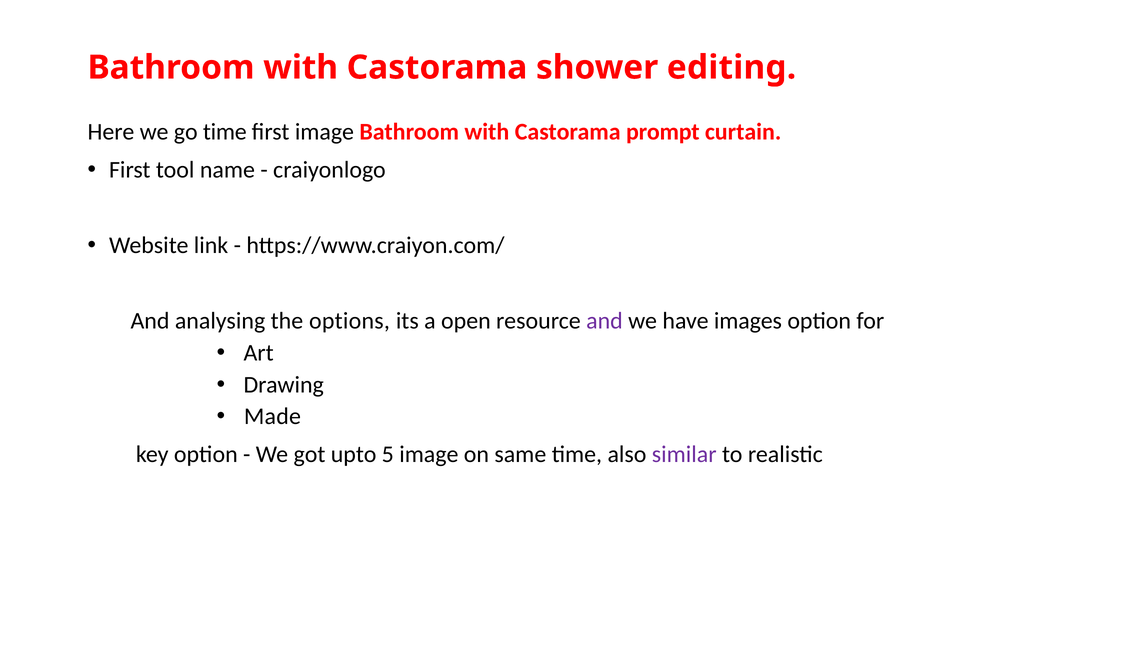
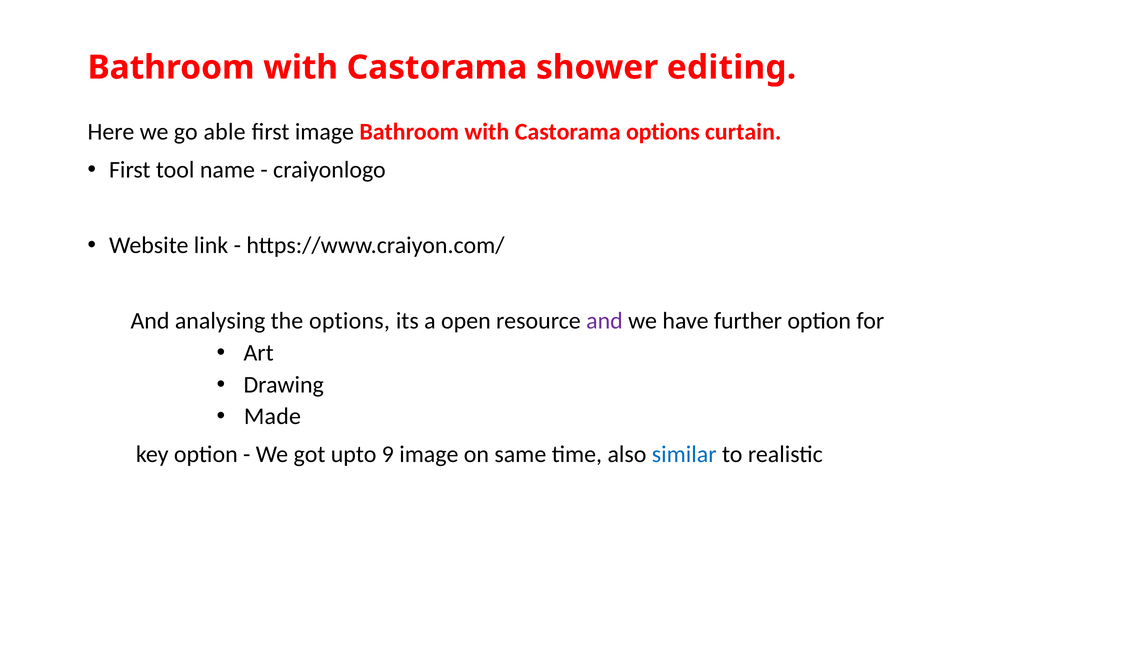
go time: time -> able
Castorama prompt: prompt -> options
images: images -> further
5: 5 -> 9
similar colour: purple -> blue
